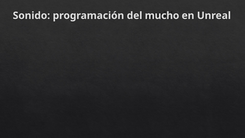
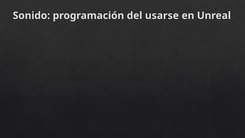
mucho: mucho -> usarse
